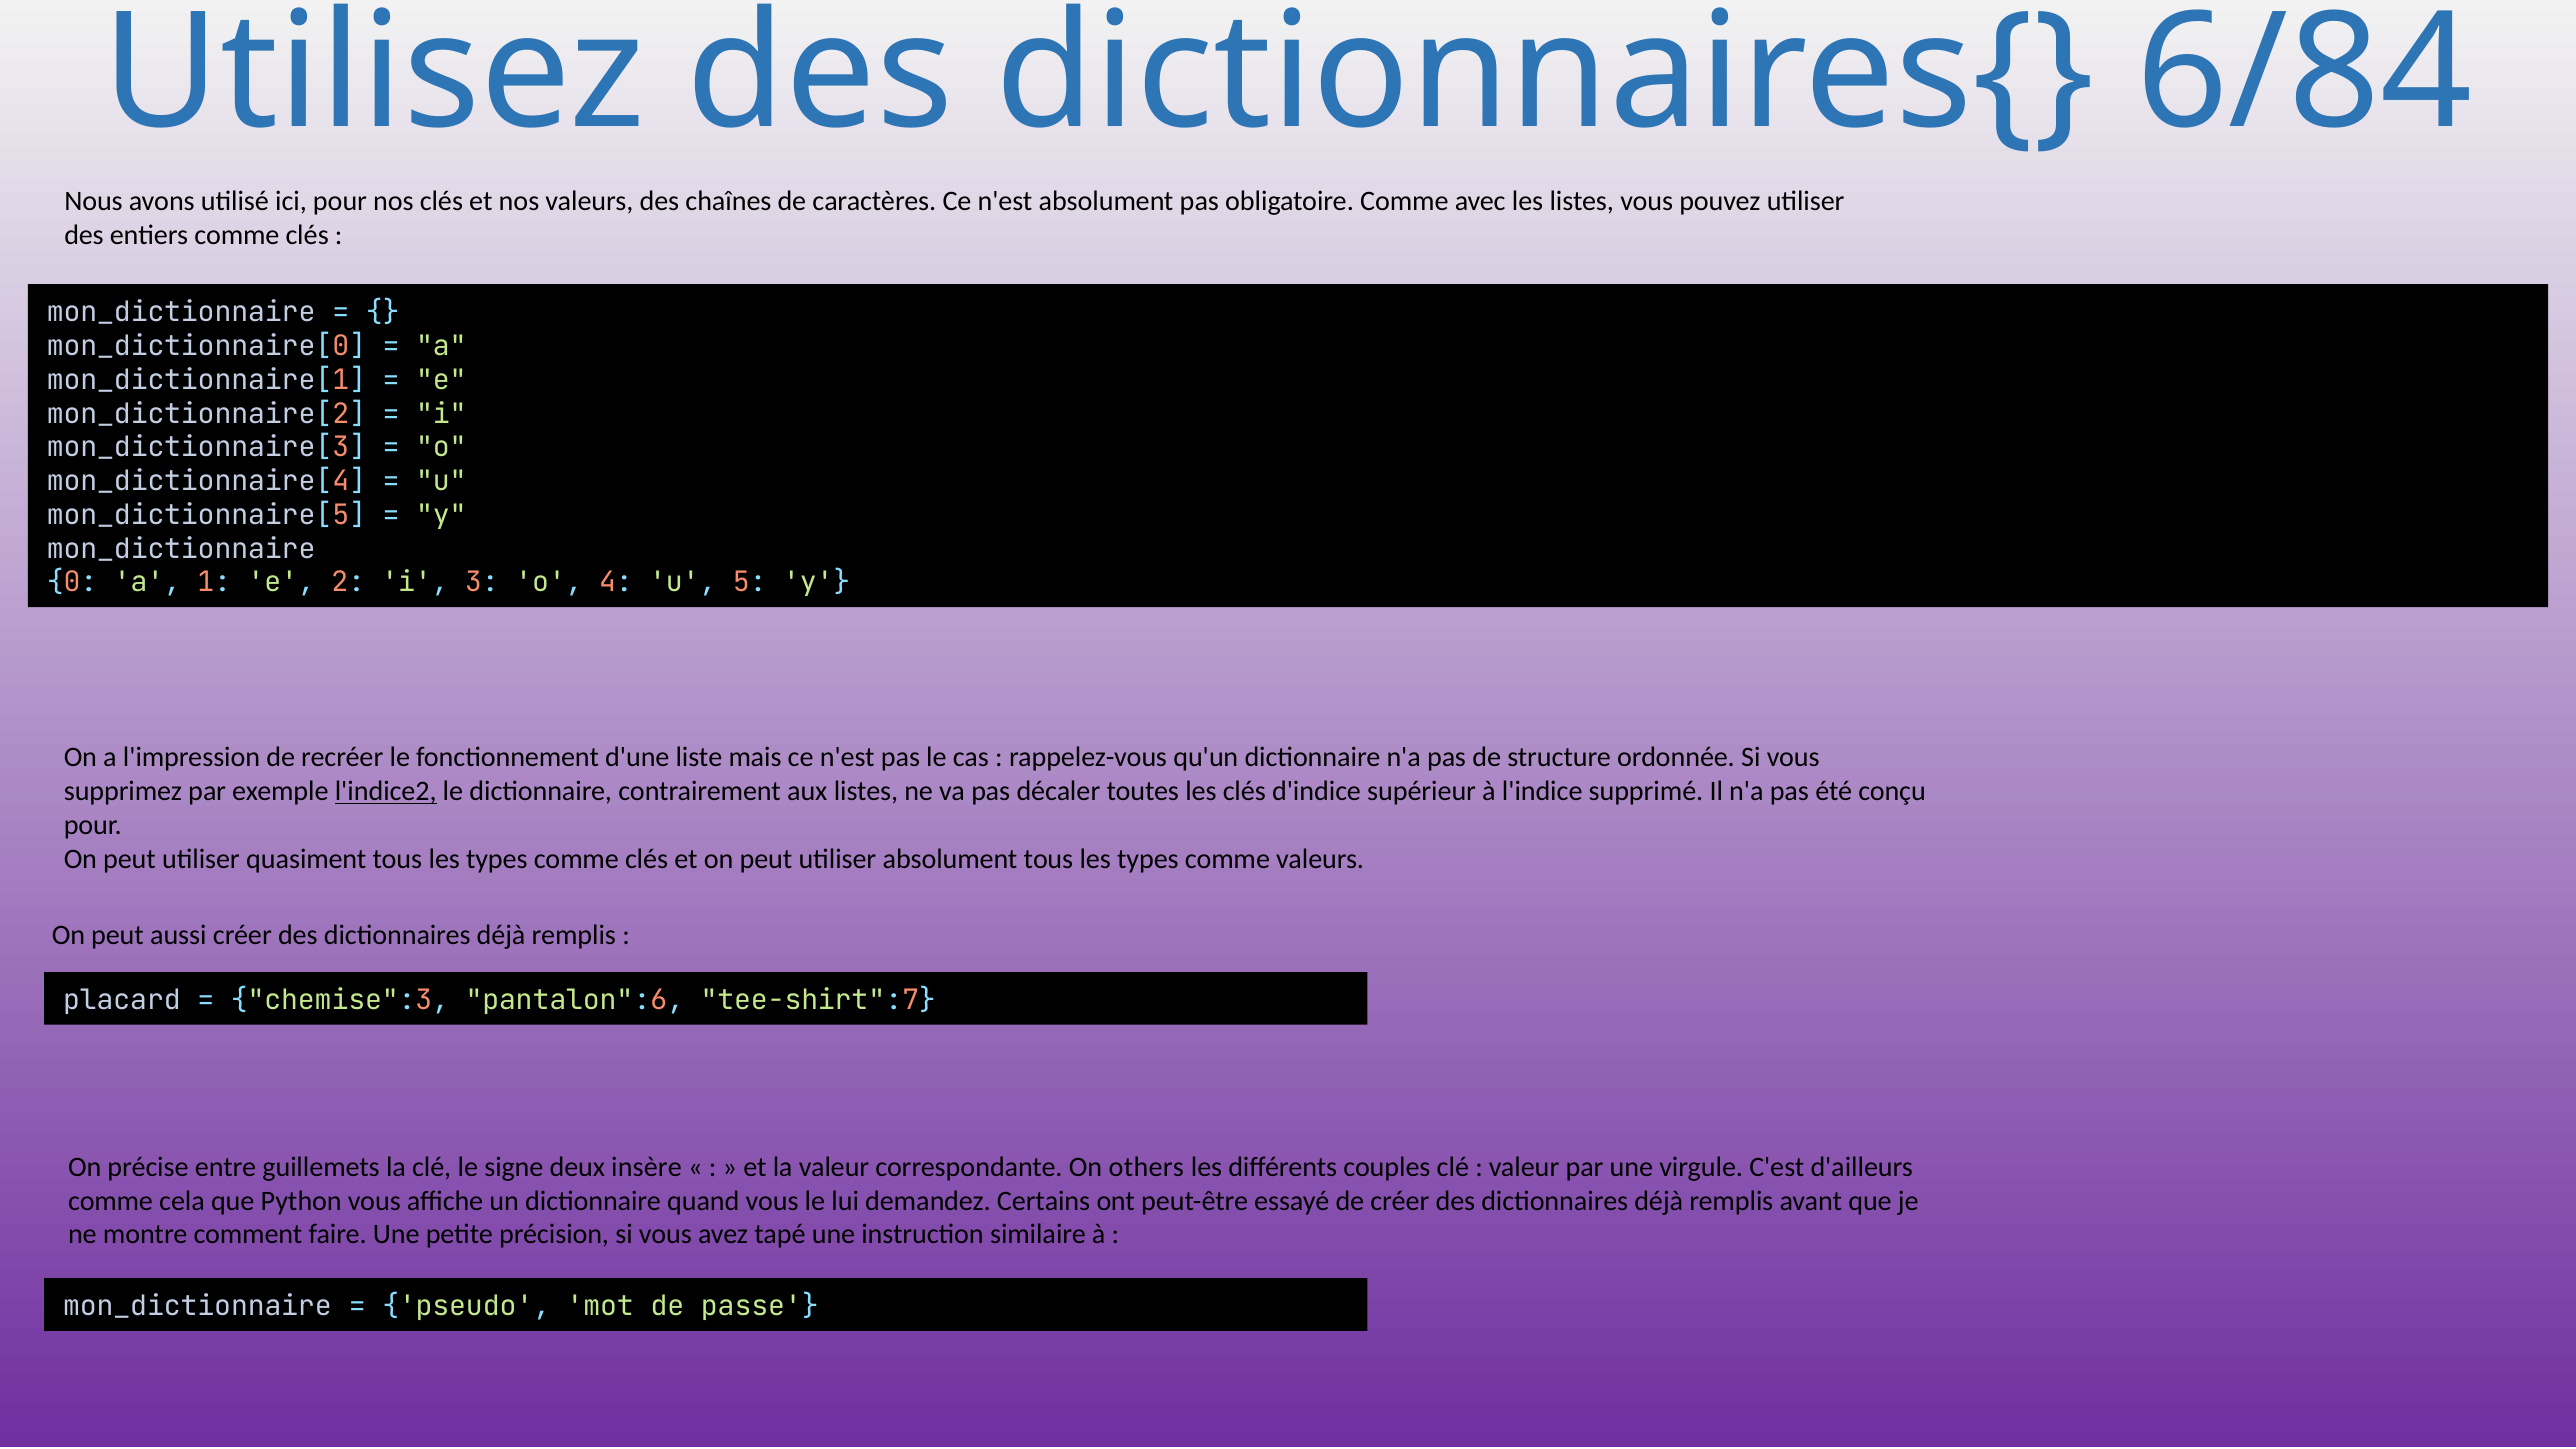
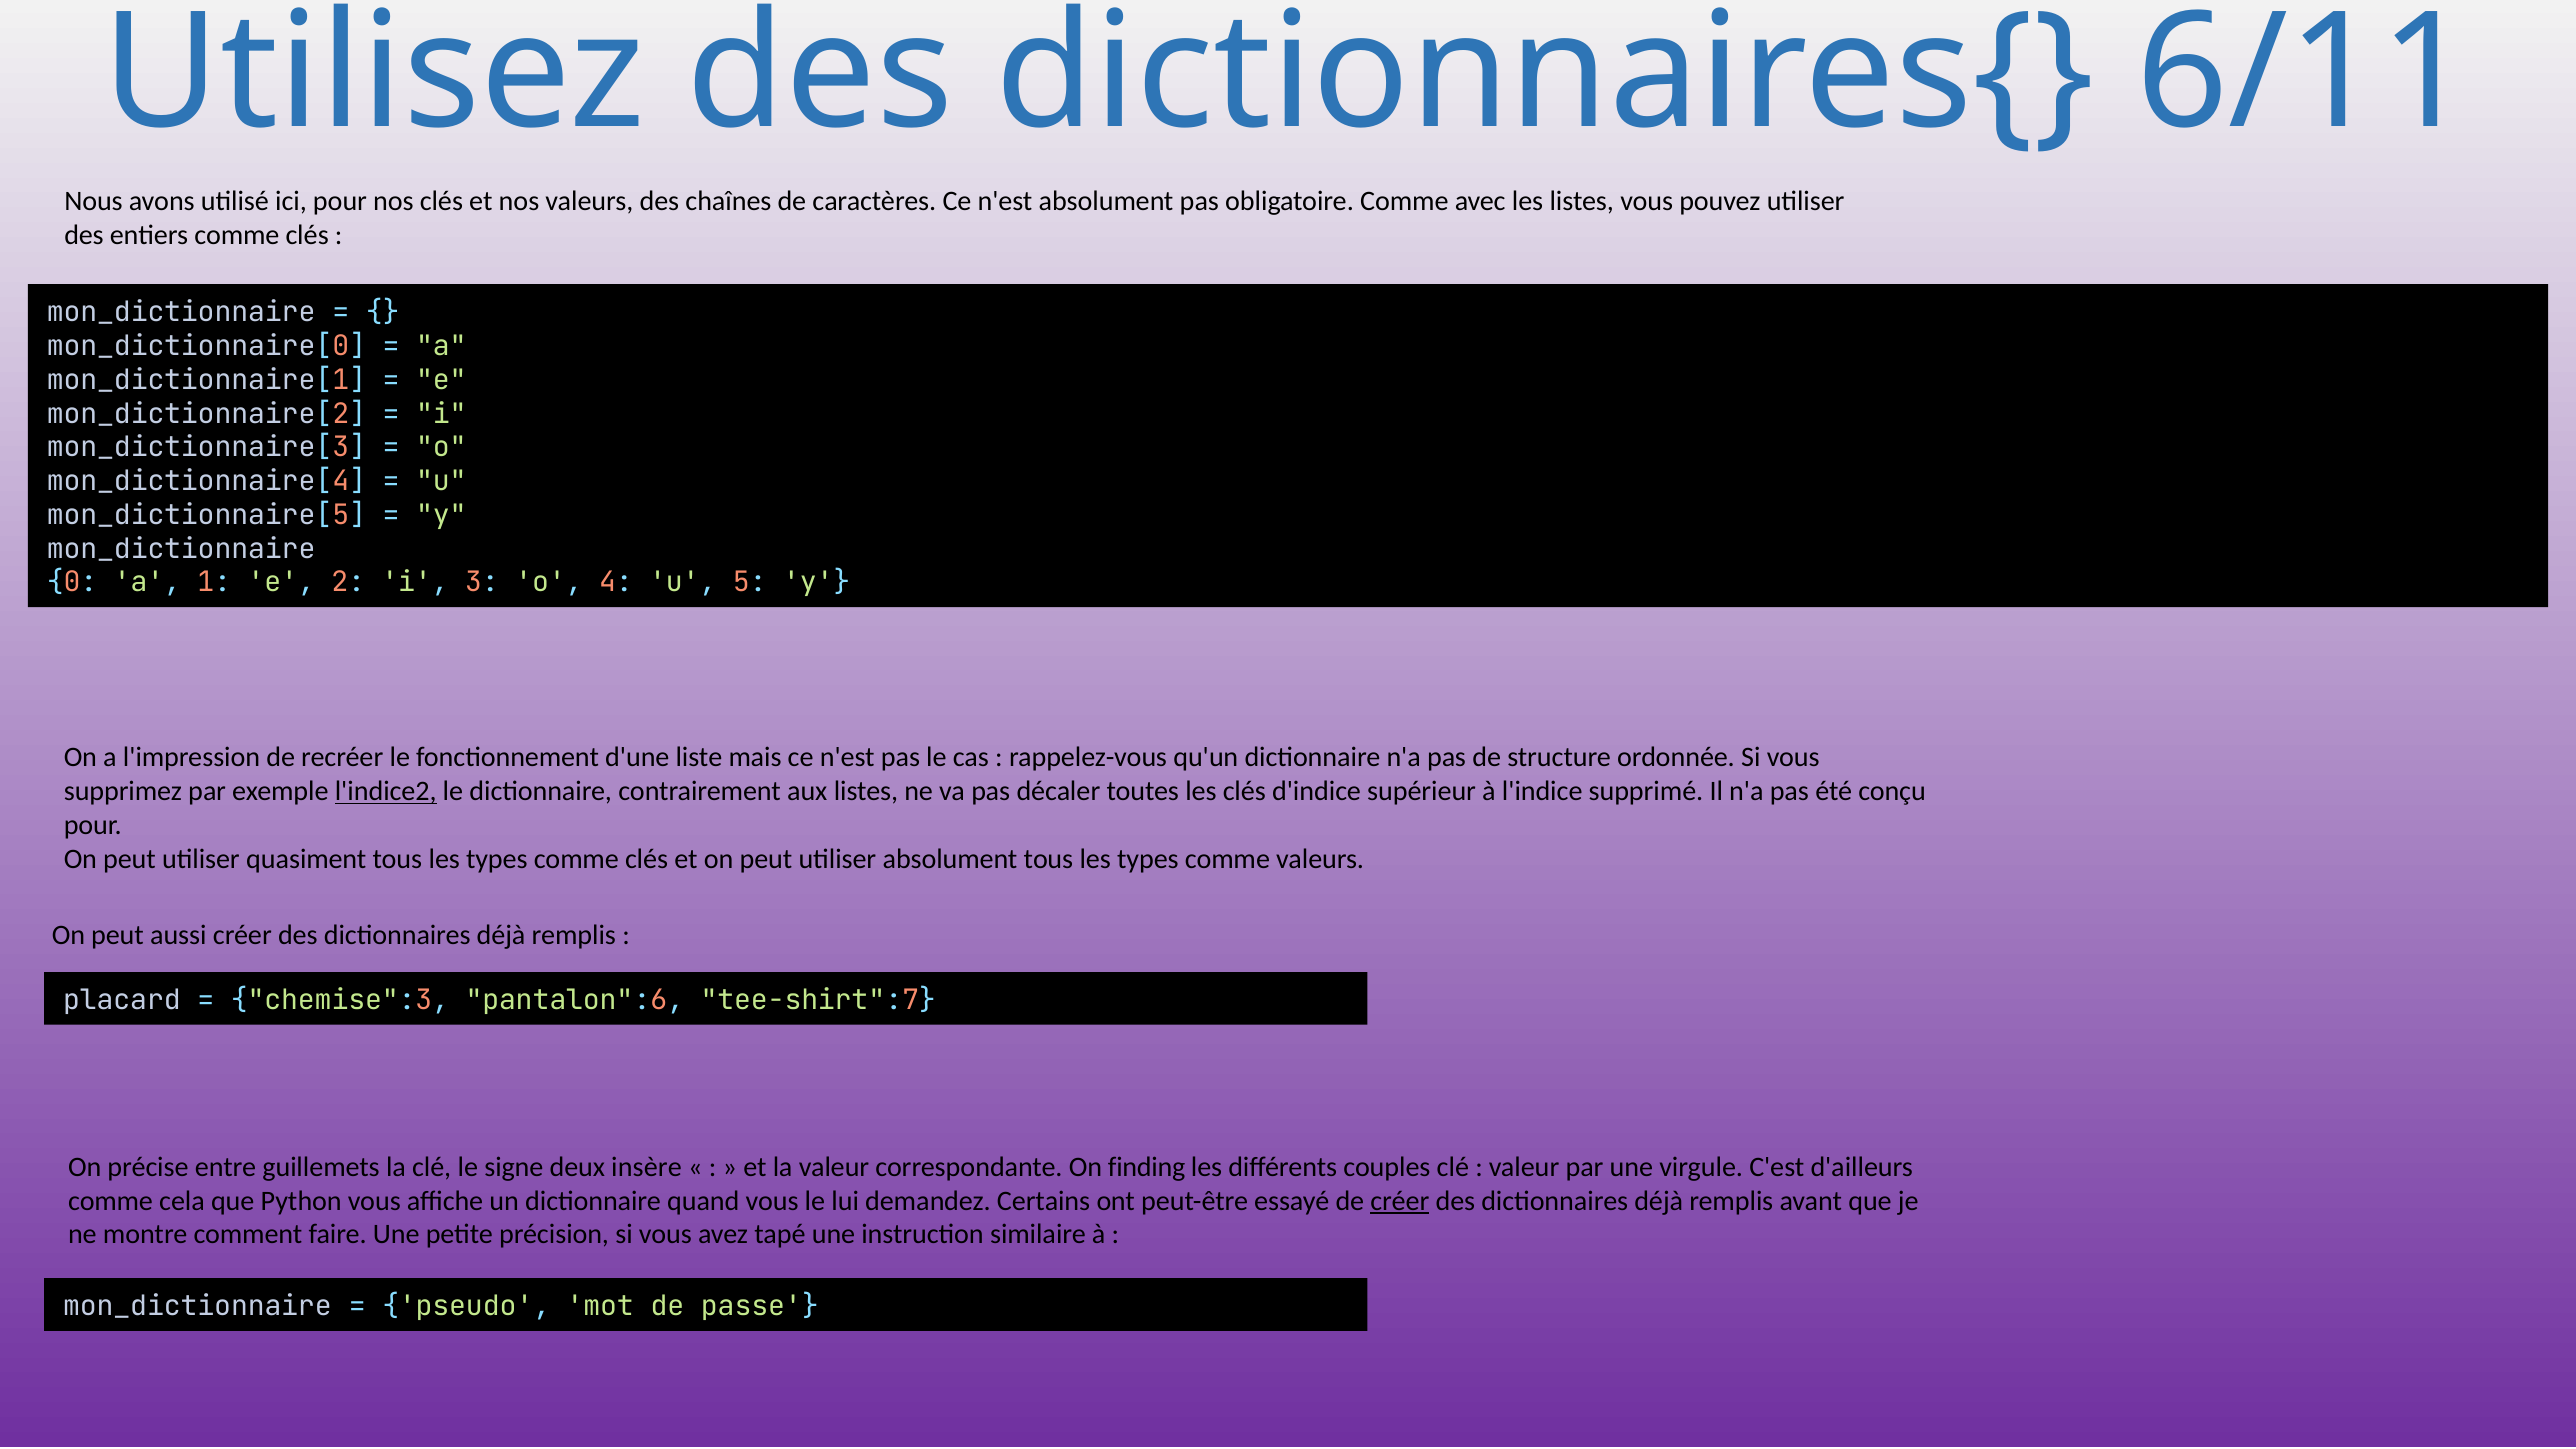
6/84: 6/84 -> 6/11
others: others -> finding
créer at (1400, 1201) underline: none -> present
